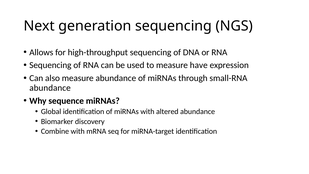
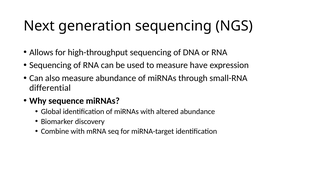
abundance at (50, 88): abundance -> differential
